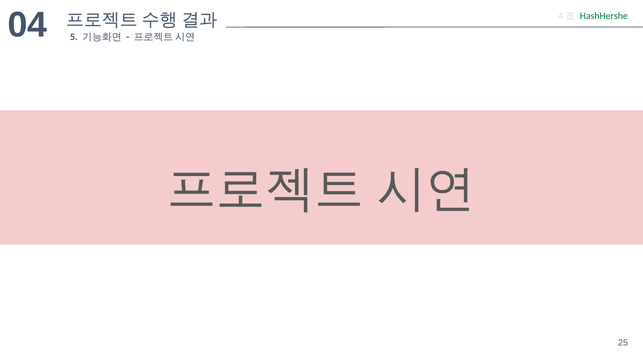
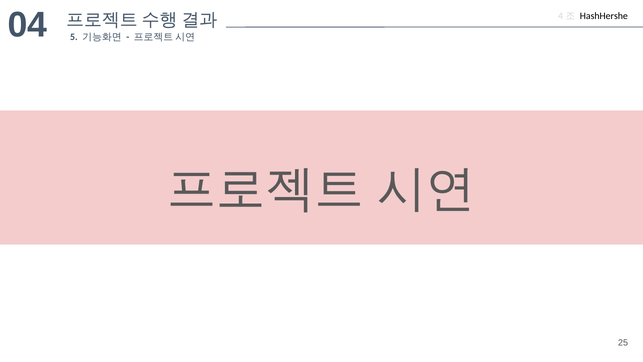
HashHershe colour: green -> black
